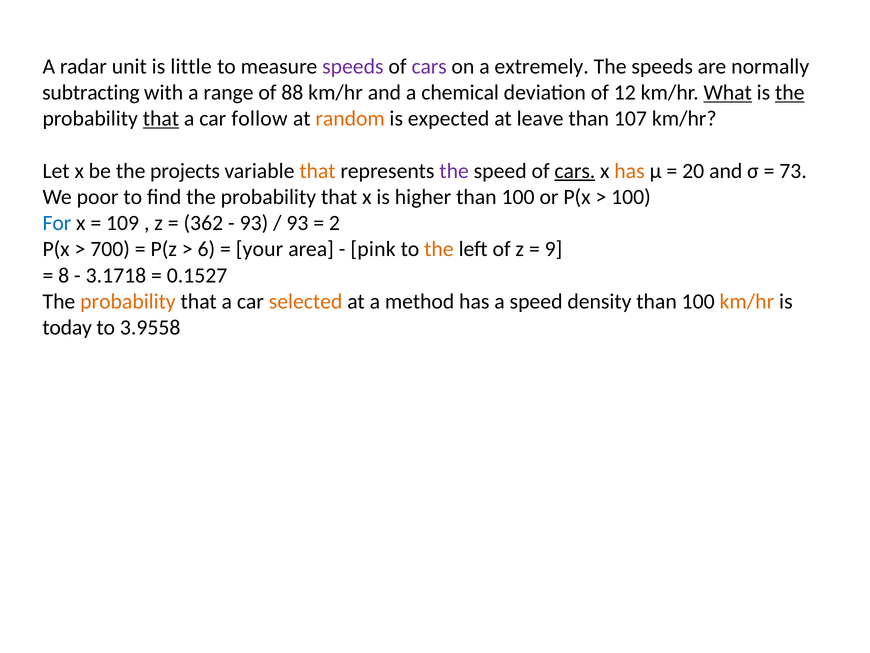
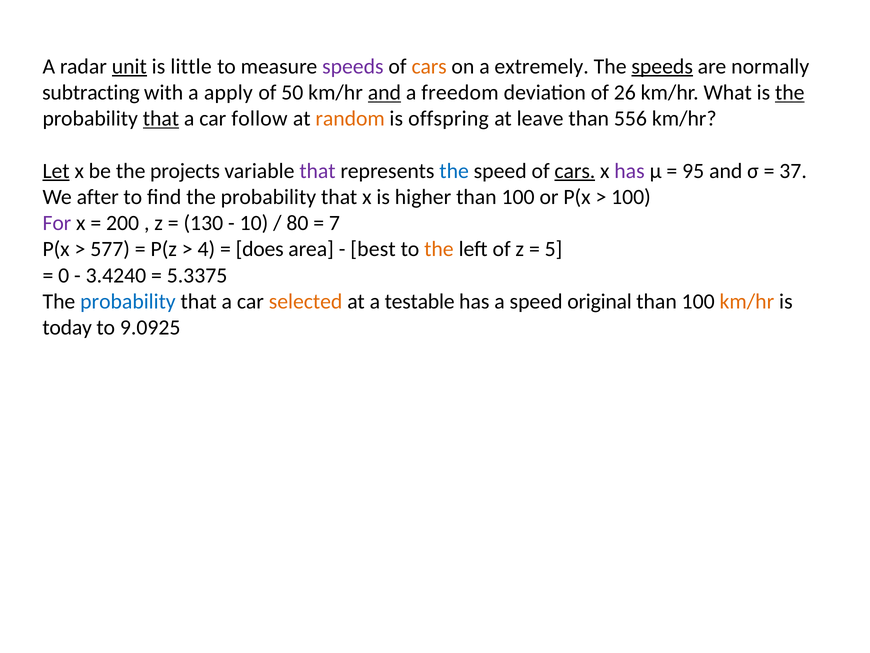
unit underline: none -> present
cars at (429, 66) colour: purple -> orange
speeds at (662, 66) underline: none -> present
range: range -> apply
88: 88 -> 50
and at (384, 92) underline: none -> present
chemical: chemical -> freedom
12: 12 -> 26
What underline: present -> none
expected: expected -> offspring
107: 107 -> 556
Let underline: none -> present
that at (318, 171) colour: orange -> purple
the at (454, 171) colour: purple -> blue
has at (629, 171) colour: orange -> purple
20: 20 -> 95
73: 73 -> 37
poor: poor -> after
For colour: blue -> purple
109: 109 -> 200
362: 362 -> 130
93 at (254, 223): 93 -> 10
93 at (297, 223): 93 -> 80
2: 2 -> 7
700: 700 -> 577
6: 6 -> 4
your: your -> does
pink: pink -> best
9: 9 -> 5
8: 8 -> 0
3.1718: 3.1718 -> 3.4240
0.1527: 0.1527 -> 5.3375
probability at (128, 301) colour: orange -> blue
method: method -> testable
density: density -> original
3.9558: 3.9558 -> 9.0925
